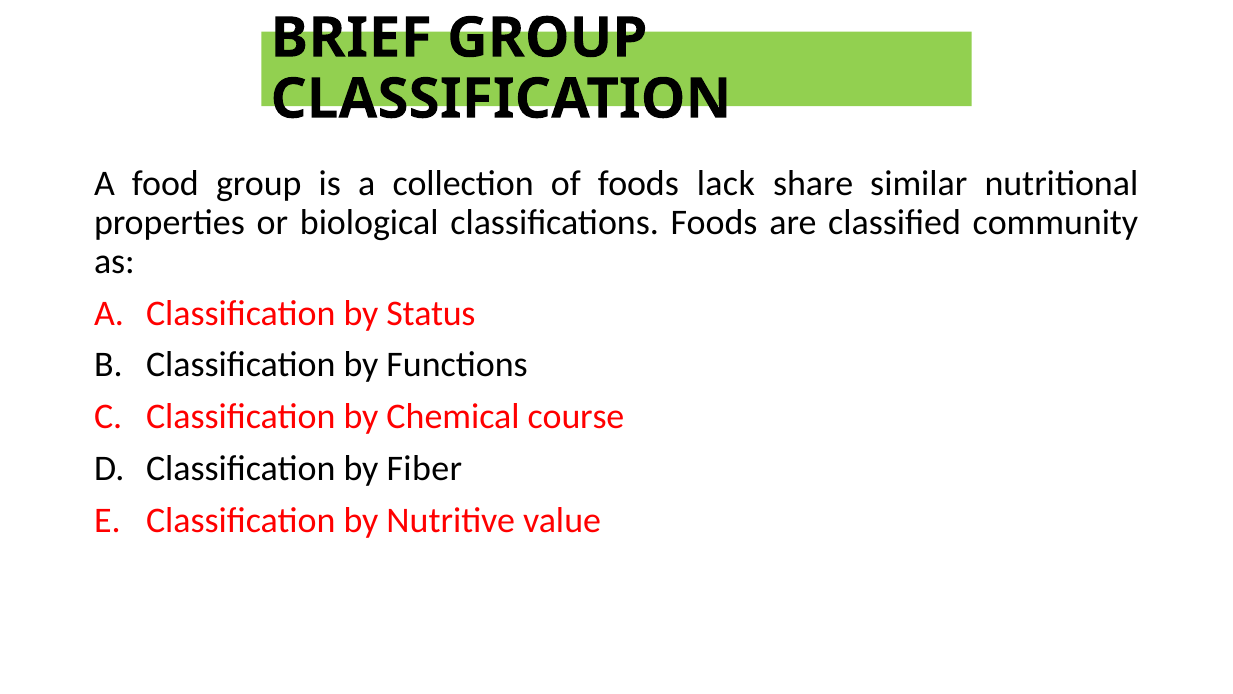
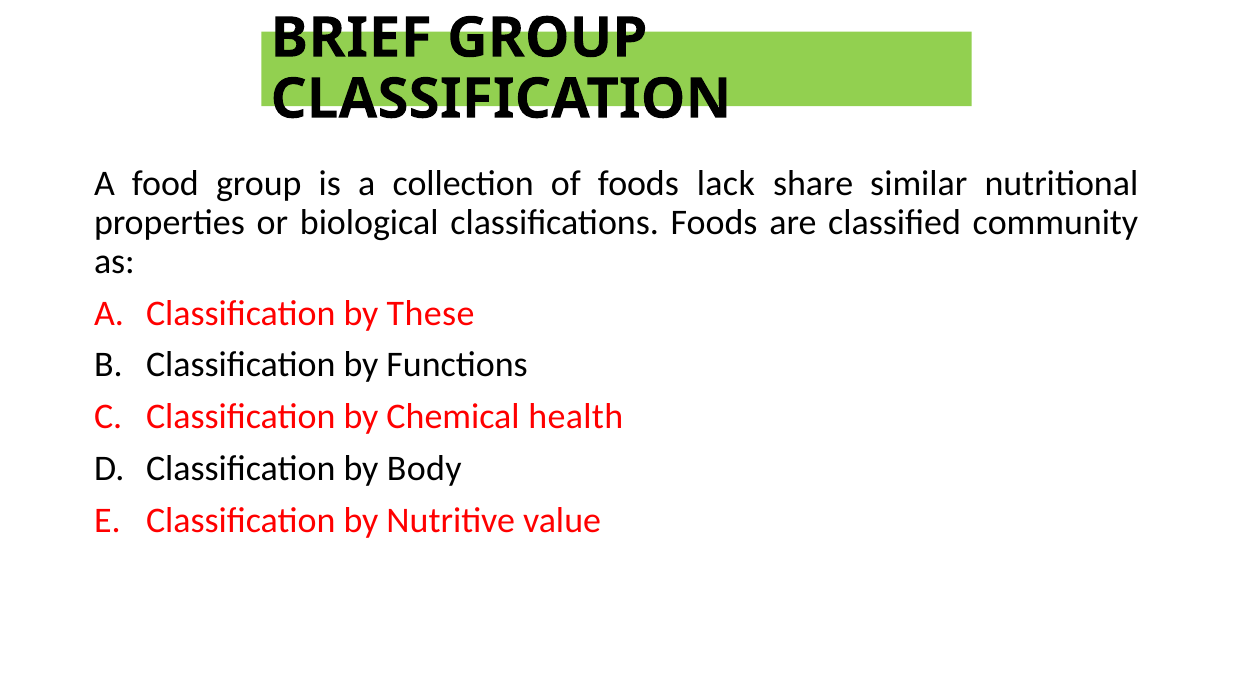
Status: Status -> These
course: course -> health
Fiber: Fiber -> Body
